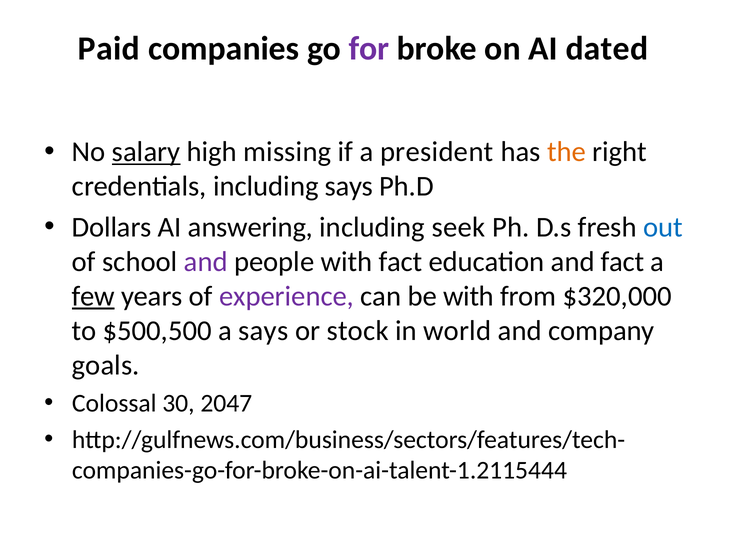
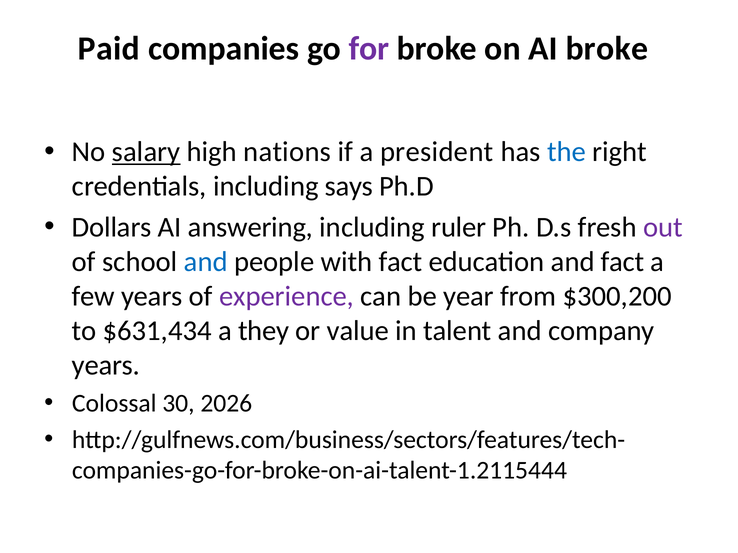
AI dated: dated -> broke
missing: missing -> nations
the colour: orange -> blue
seek: seek -> ruler
out colour: blue -> purple
and at (206, 262) colour: purple -> blue
few underline: present -> none
be with: with -> year
$320,000: $320,000 -> $300,200
$500,500: $500,500 -> $631,434
a says: says -> they
stock: stock -> value
world: world -> talent
goals at (106, 365): goals -> years
2047: 2047 -> 2026
